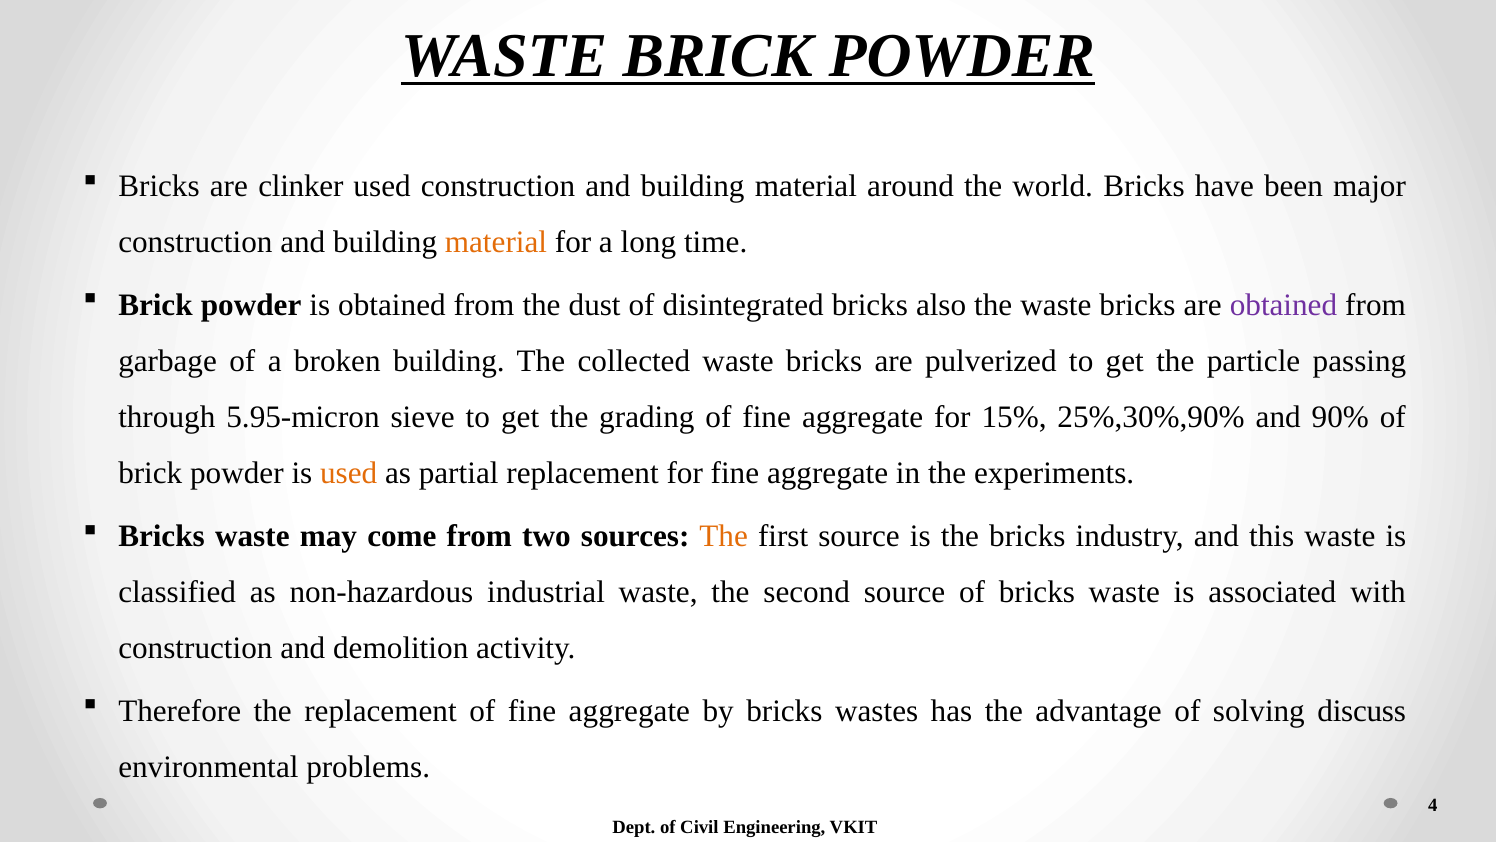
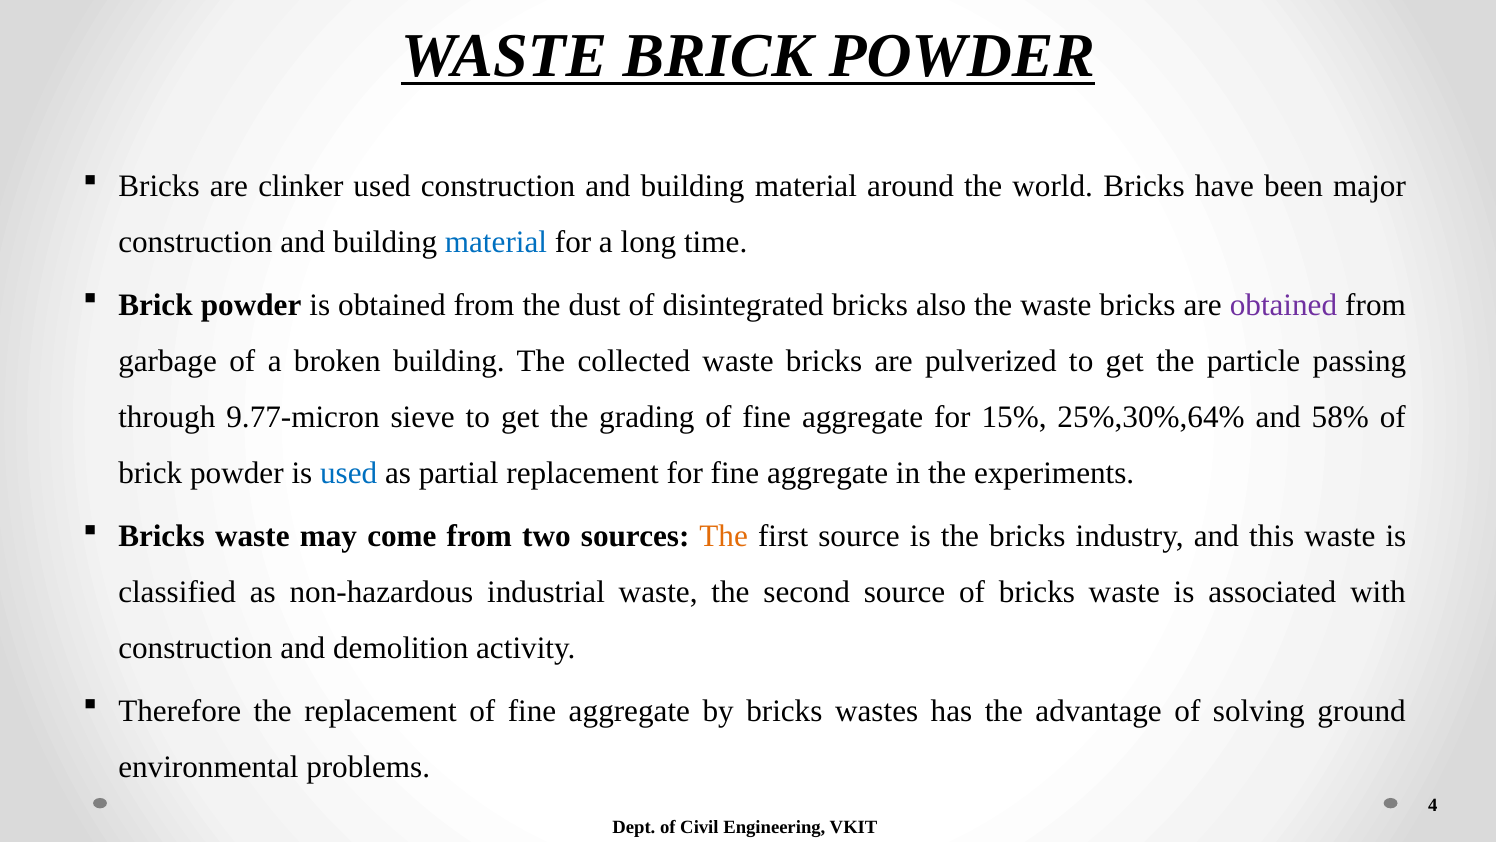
material at (496, 242) colour: orange -> blue
5.95-micron: 5.95-micron -> 9.77-micron
25%,30%,90%: 25%,30%,90% -> 25%,30%,64%
90%: 90% -> 58%
used at (349, 473) colour: orange -> blue
discuss: discuss -> ground
